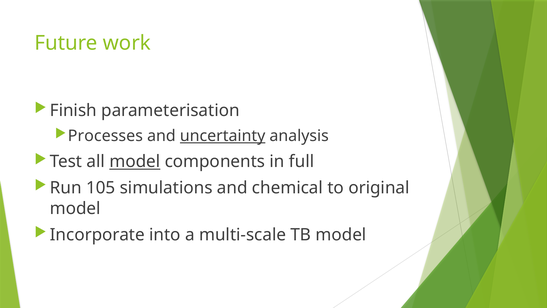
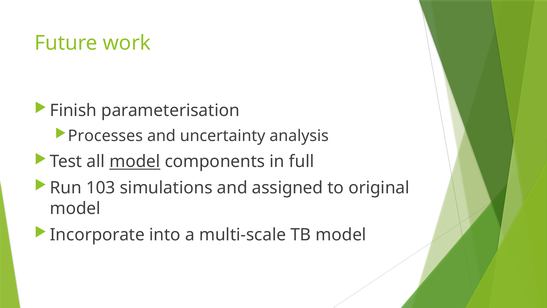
uncertainty underline: present -> none
105: 105 -> 103
chemical: chemical -> assigned
